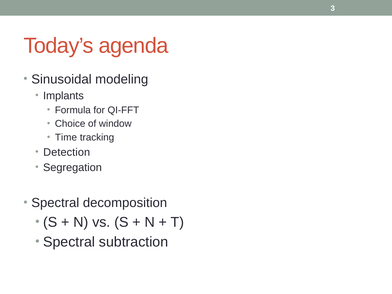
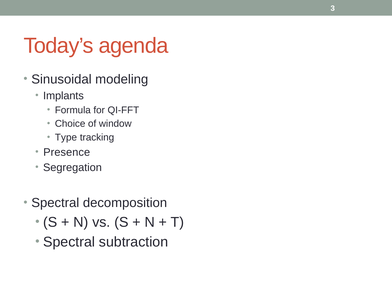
Time: Time -> Type
Detection: Detection -> Presence
